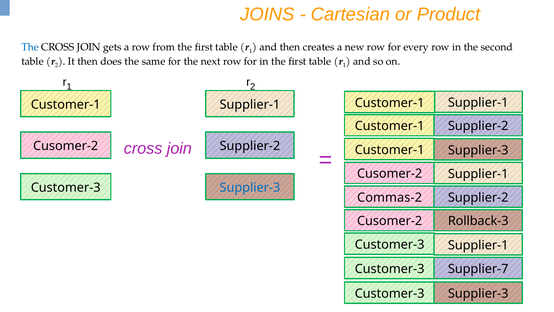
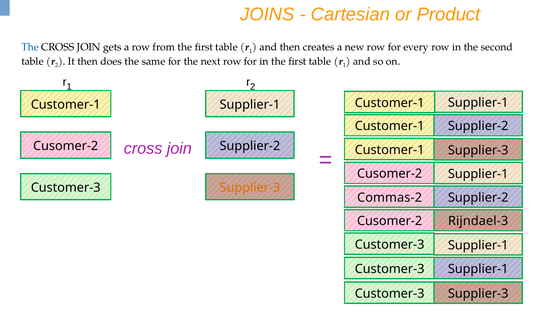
Supplier-3 at (250, 187) colour: blue -> orange
Rollback-3: Rollback-3 -> Rijndael-3
Supplier-7 at (478, 269): Supplier-7 -> Supplier-1
